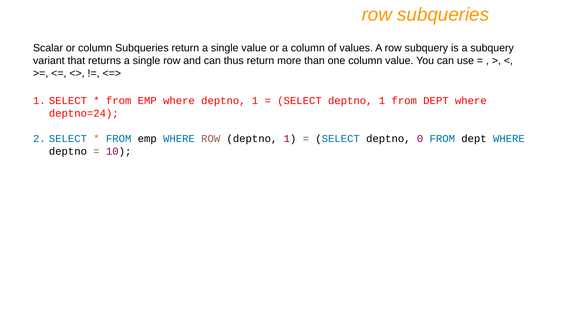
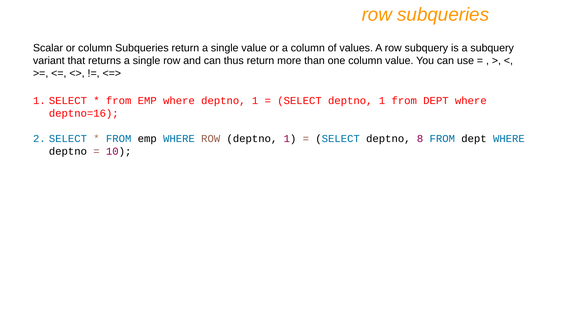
deptno=24: deptno=24 -> deptno=16
0: 0 -> 8
